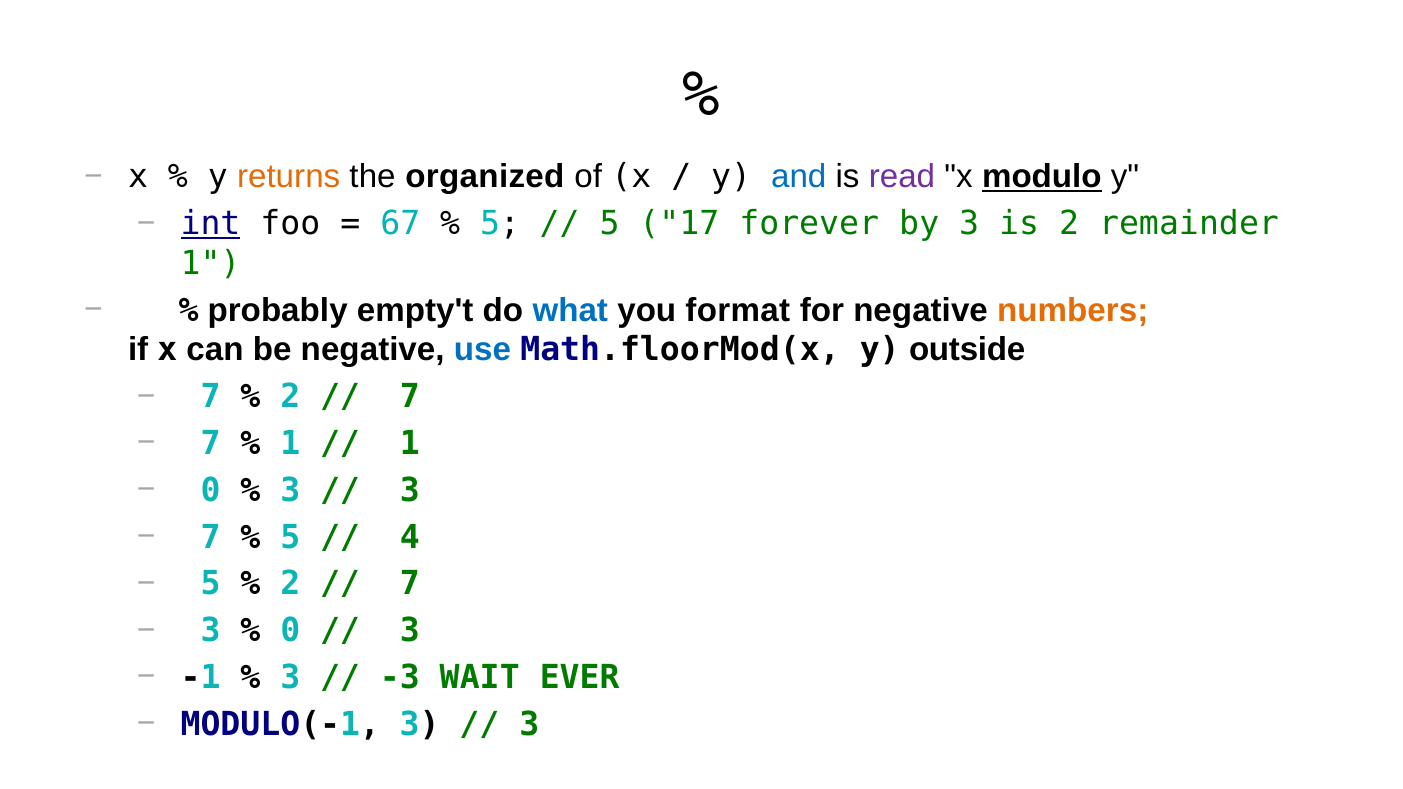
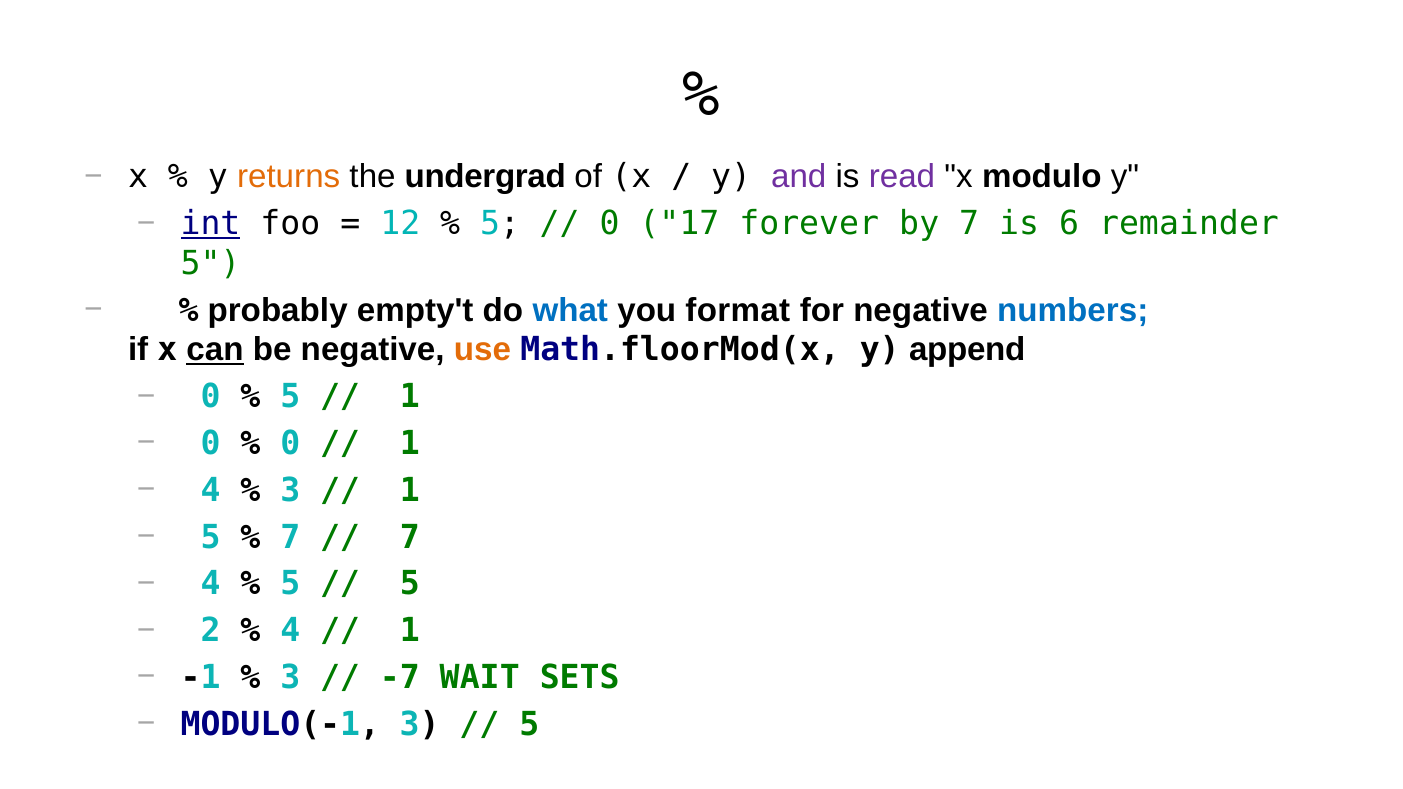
organized: organized -> undergrad
and colour: blue -> purple
modulo underline: present -> none
67: 67 -> 12
5 at (609, 224): 5 -> 0
by 3: 3 -> 7
is 2: 2 -> 6
1 at (211, 264): 1 -> 5
numbers colour: orange -> blue
can underline: none -> present
use colour: blue -> orange
outside: outside -> append
7 at (210, 397): 7 -> 0
2 at (290, 397): 2 -> 5
7 at (410, 397): 7 -> 1
7 at (210, 444): 7 -> 0
1 at (290, 444): 1 -> 0
0 at (210, 490): 0 -> 4
3 at (410, 490): 3 -> 1
7 at (210, 537): 7 -> 5
5 at (290, 537): 5 -> 7
4 at (410, 537): 4 -> 7
5 at (210, 584): 5 -> 4
2 at (290, 584): 2 -> 5
7 at (410, 584): 7 -> 5
3 at (210, 631): 3 -> 2
0 at (290, 631): 0 -> 4
3 at (410, 631): 3 -> 1
-3: -3 -> -7
EVER: EVER -> SETS
3 at (529, 724): 3 -> 5
